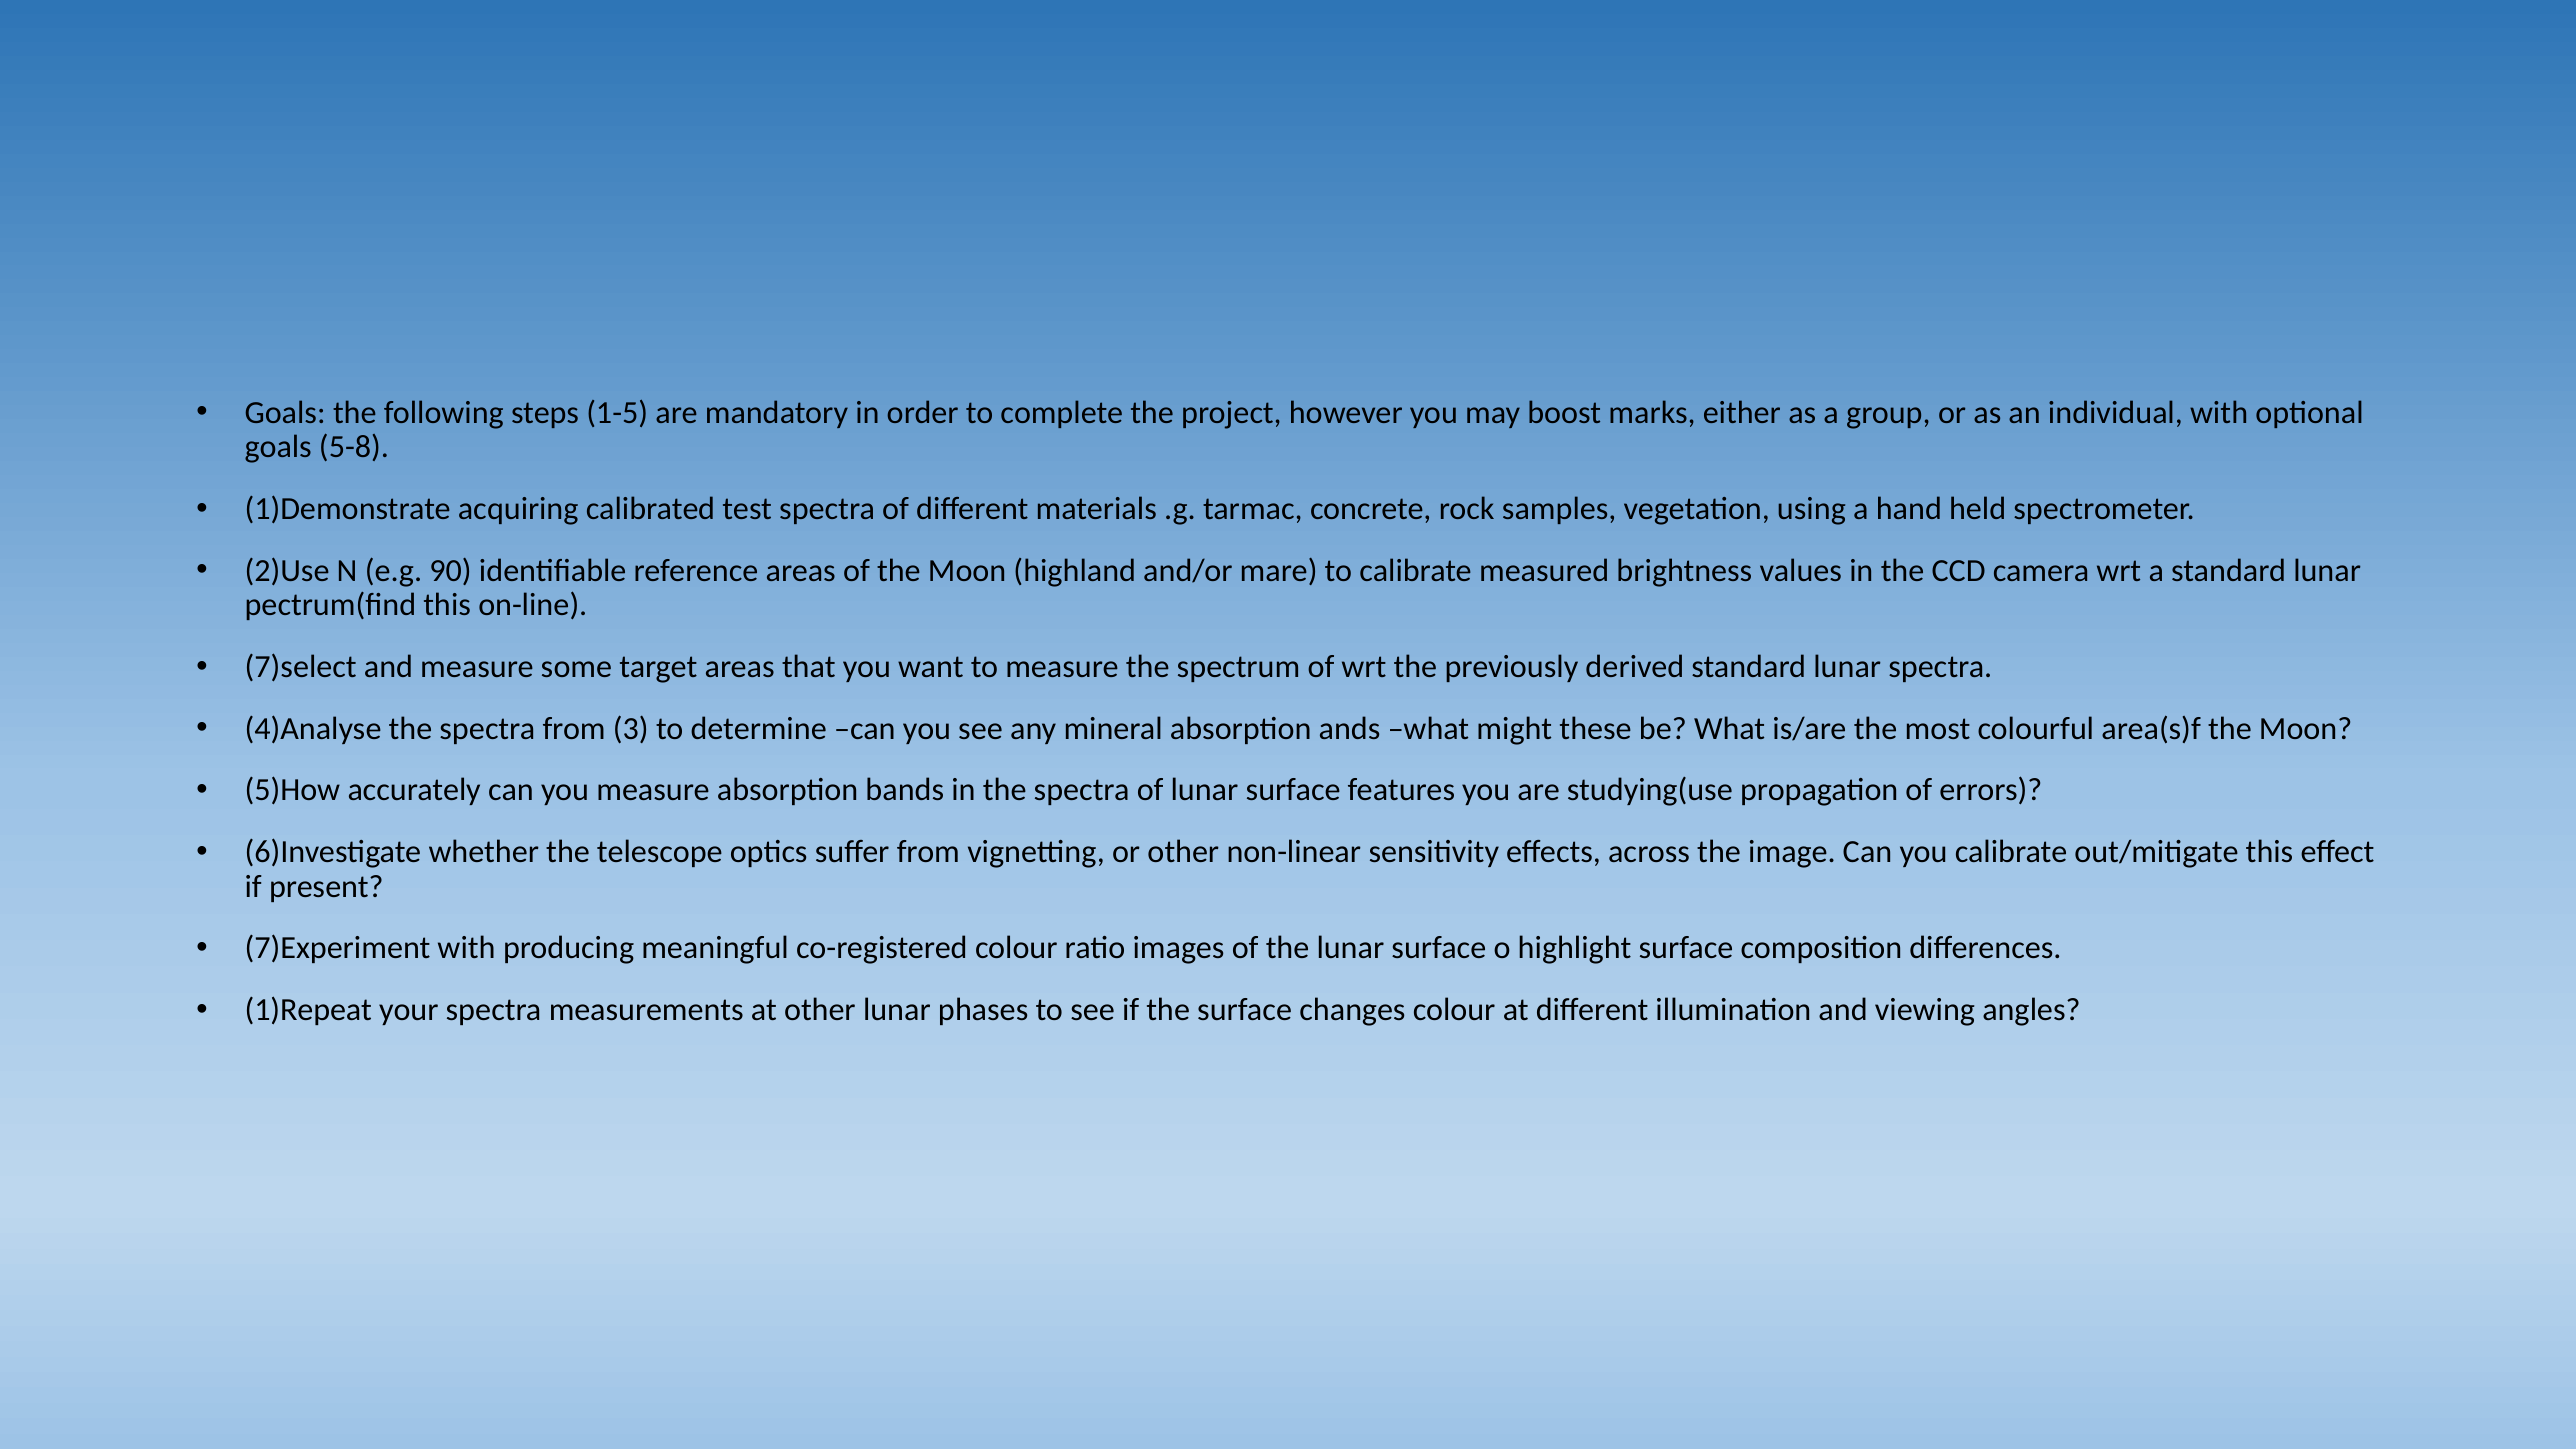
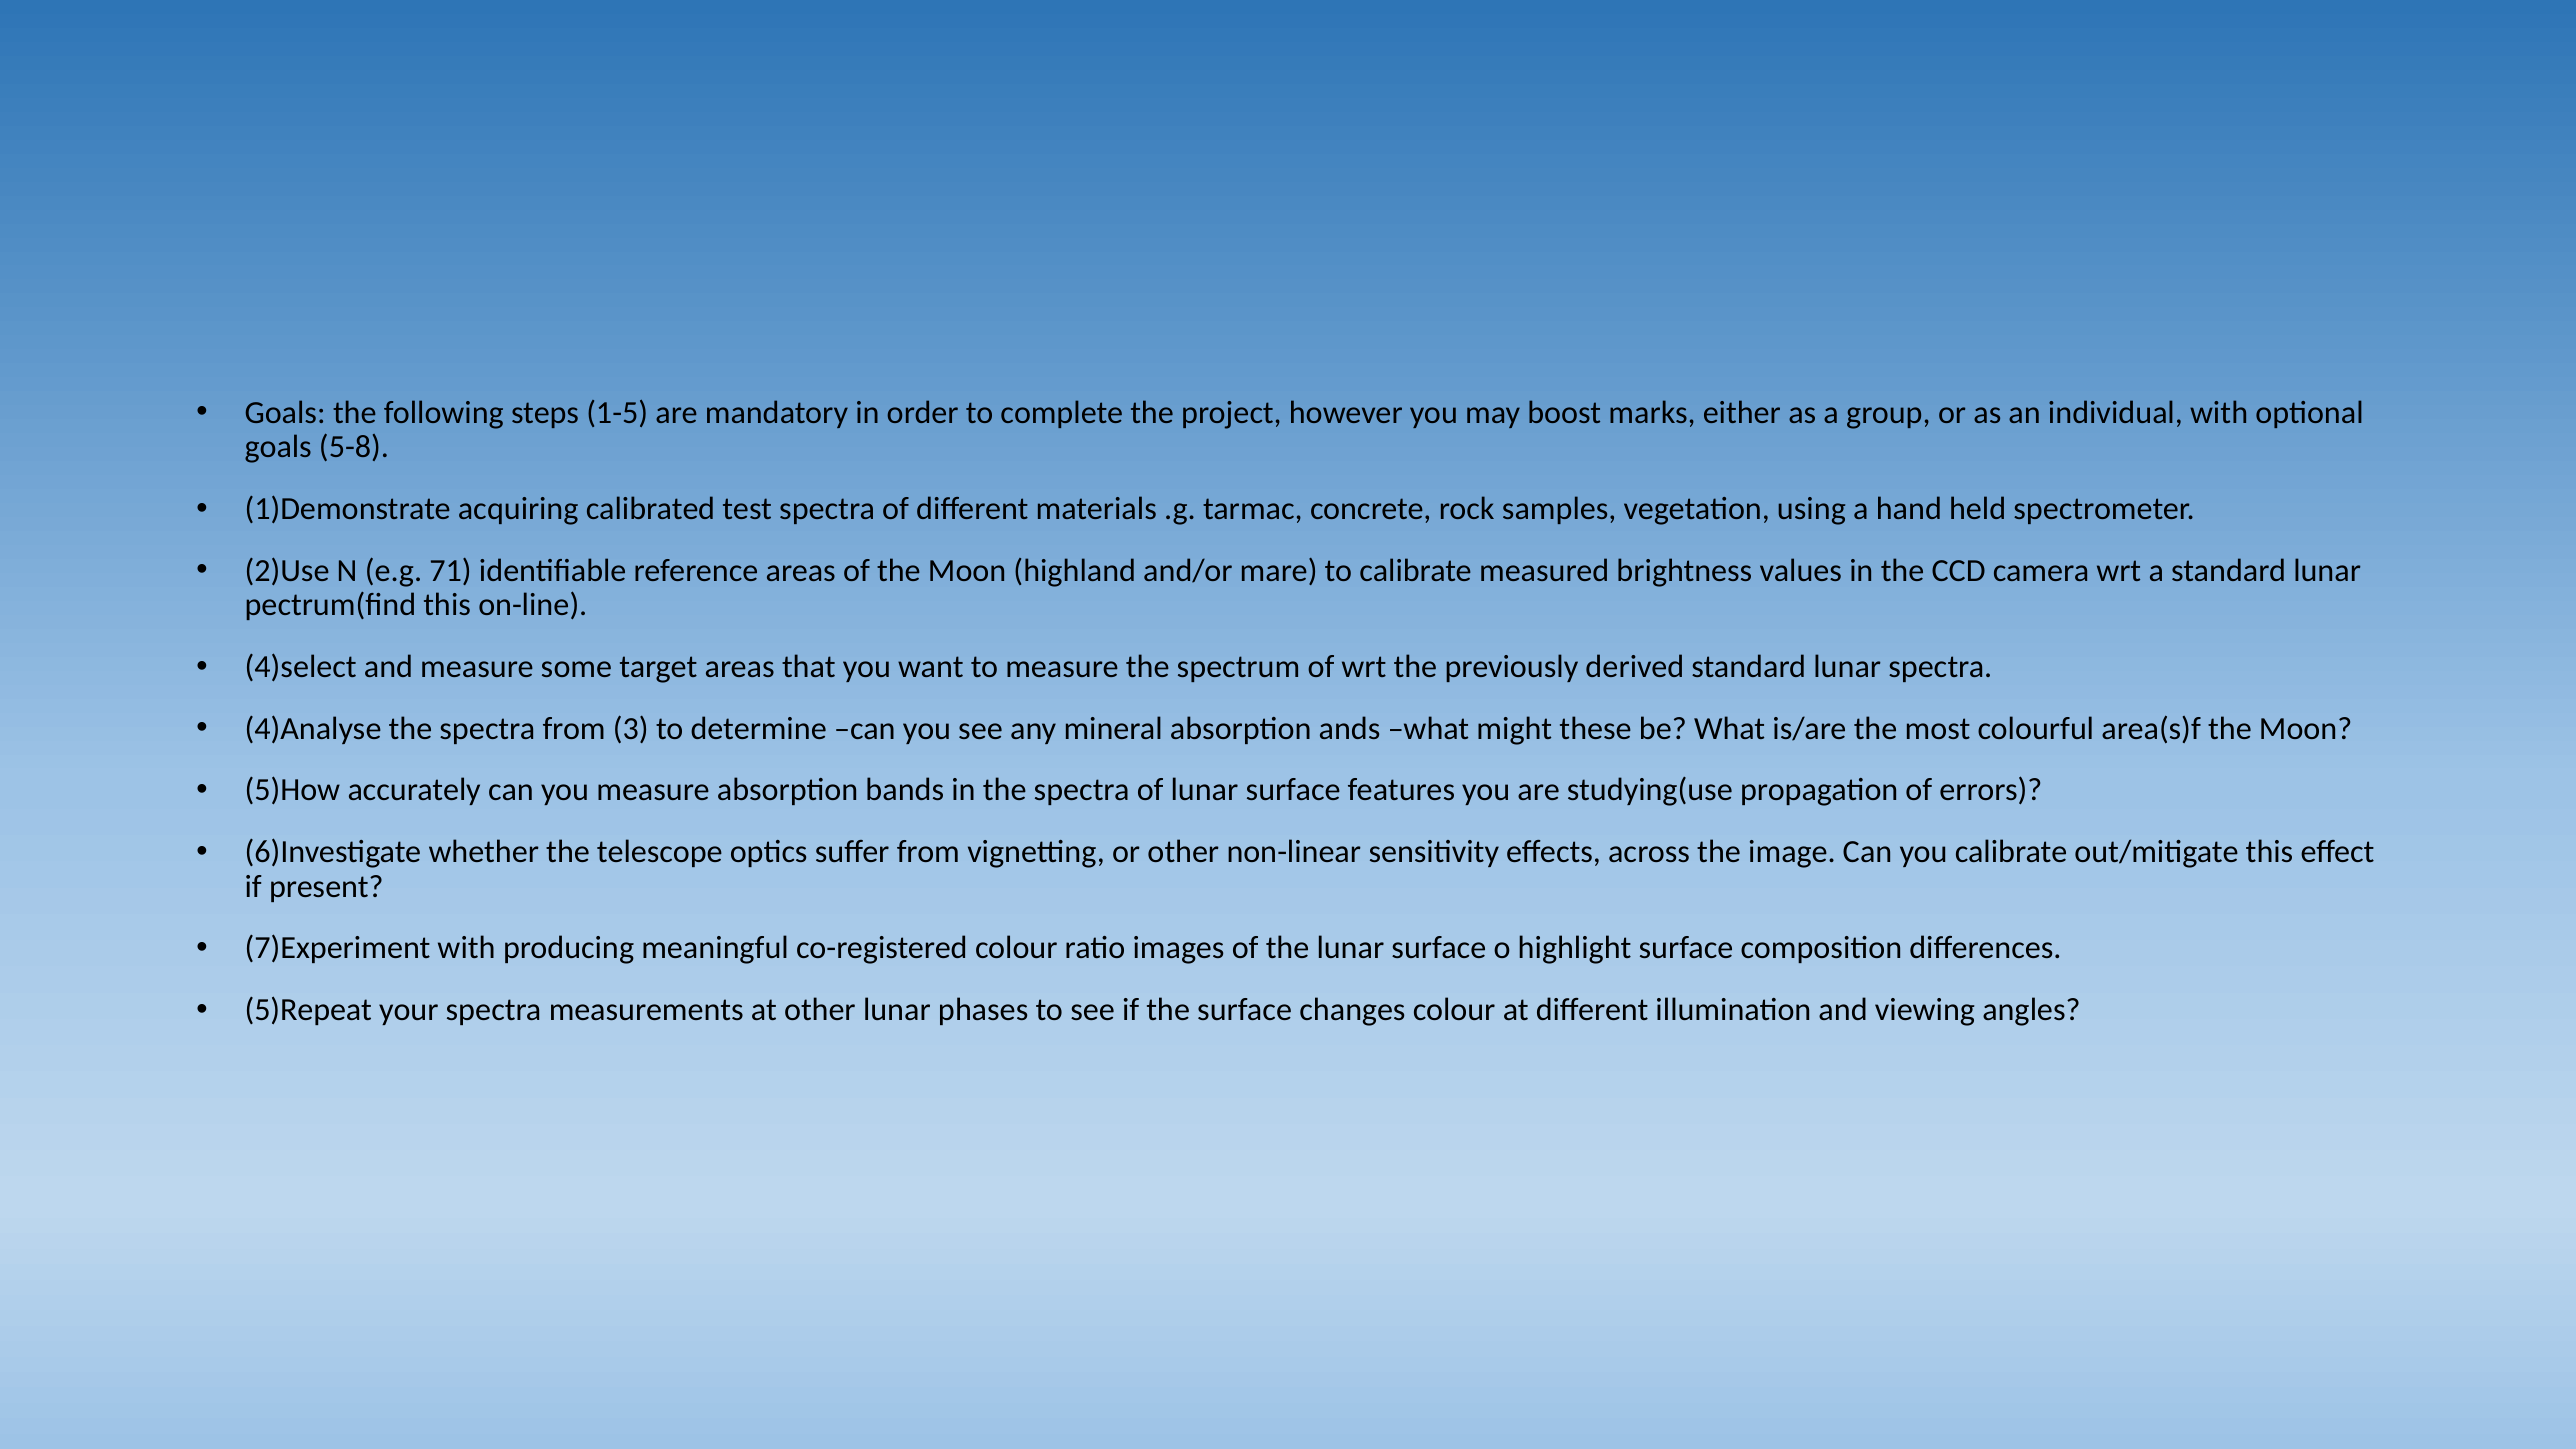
90: 90 -> 71
7)select: 7)select -> 4)select
1)Repeat: 1)Repeat -> 5)Repeat
